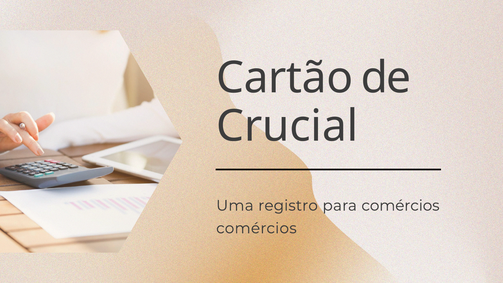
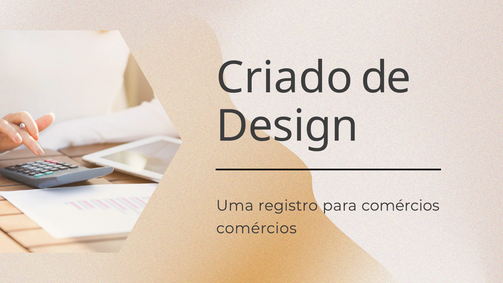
Cartão: Cartão -> Criado
Crucial: Crucial -> Design
